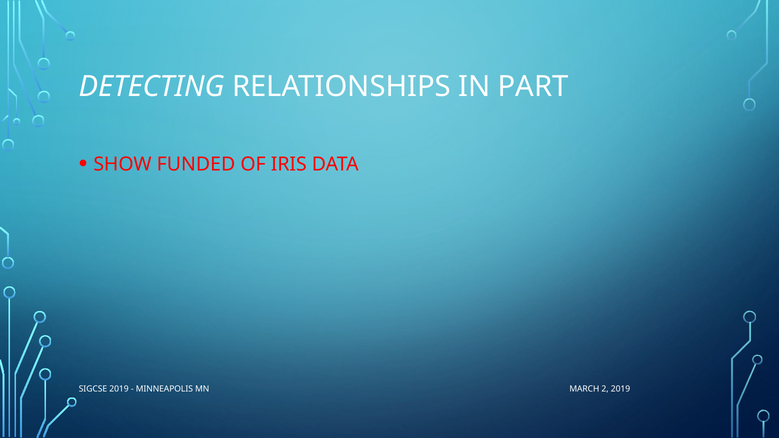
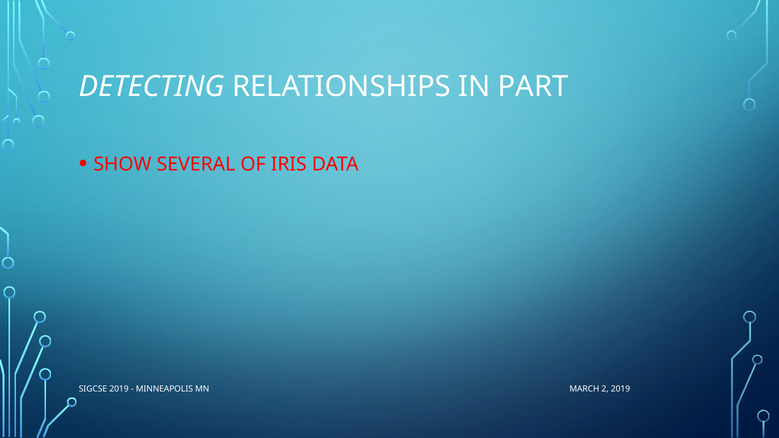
FUNDED: FUNDED -> SEVERAL
